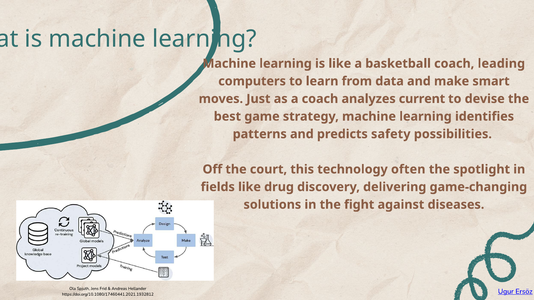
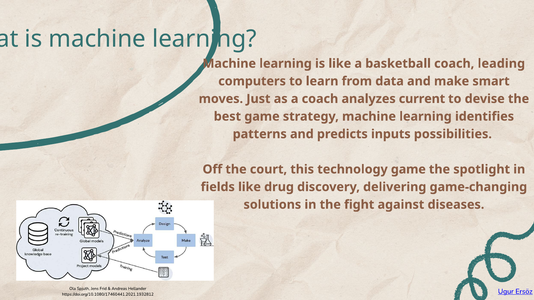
safety: safety -> inputs
technology often: often -> game
